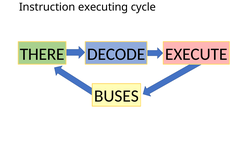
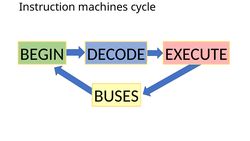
executing: executing -> machines
THERE: THERE -> BEGIN
